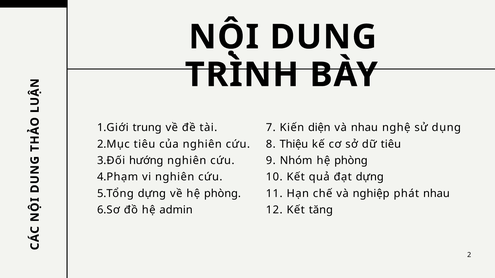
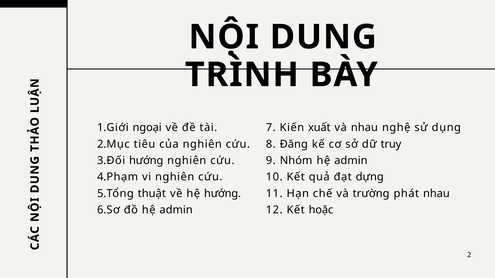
trung: trung -> ngoại
diện: diện -> xuất
Thiệu: Thiệu -> Đăng
dữ tiêu: tiêu -> truy
phòng at (351, 161): phòng -> admin
dựng at (152, 194): dựng -> thuật
về hệ phòng: phòng -> hướng
nghiệp: nghiệp -> trường
tăng: tăng -> hoặc
